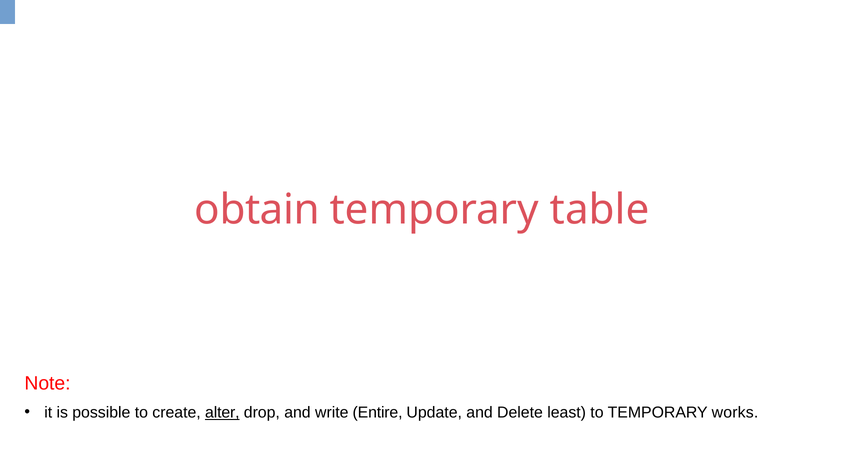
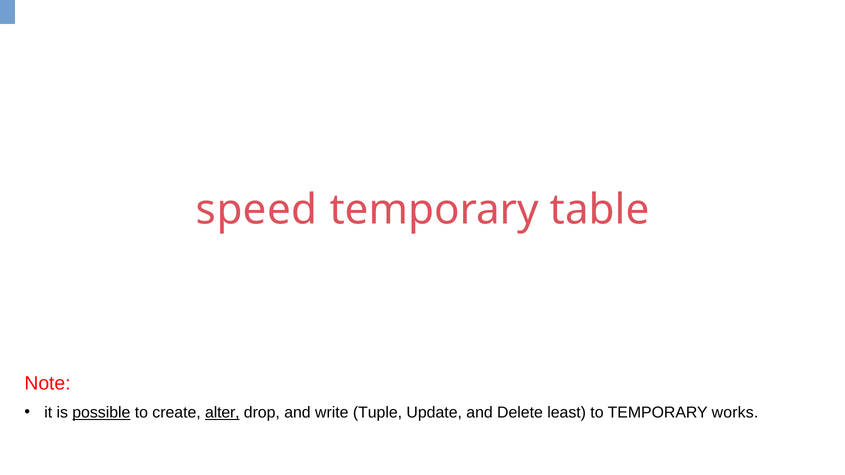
obtain: obtain -> speed
possible underline: none -> present
Entire: Entire -> Tuple
